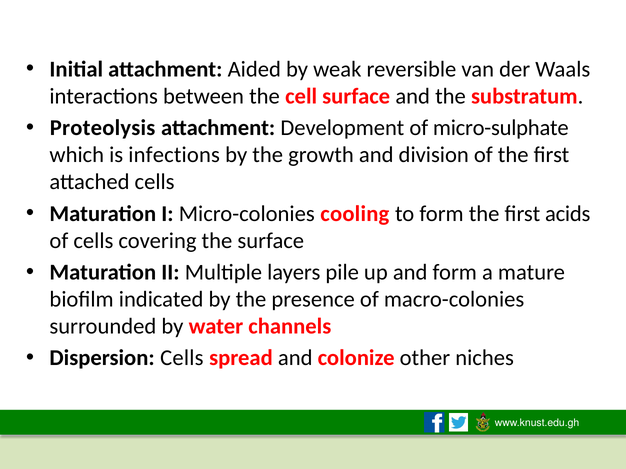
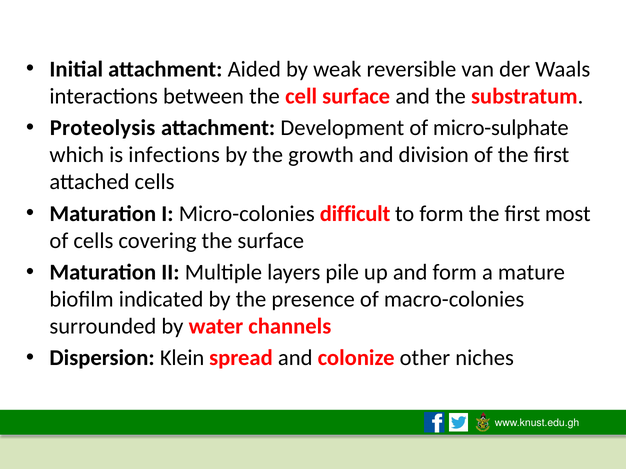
cooling: cooling -> difficult
acids: acids -> most
Dispersion Cells: Cells -> Klein
